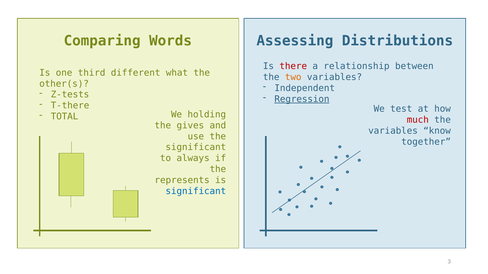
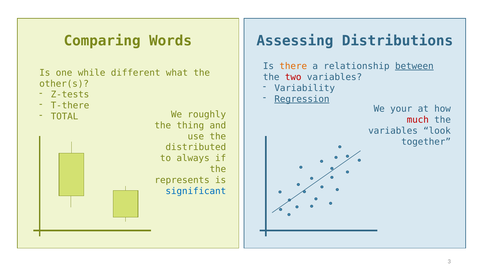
there colour: red -> orange
between underline: none -> present
third: third -> while
two colour: orange -> red
Independent: Independent -> Variability
test: test -> your
holding: holding -> roughly
gives: gives -> thing
know: know -> look
significant at (196, 148): significant -> distributed
